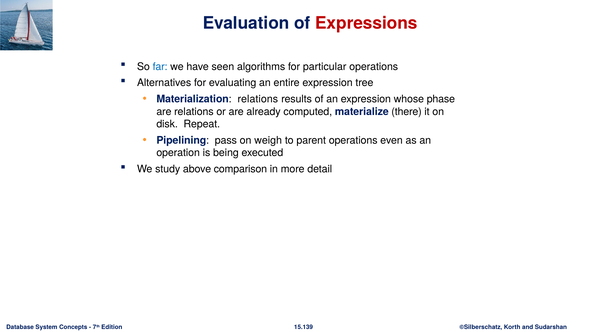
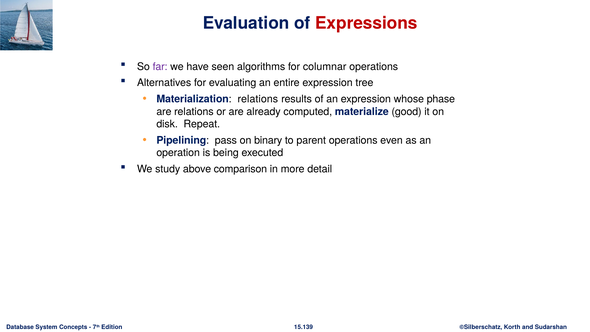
far colour: blue -> purple
particular: particular -> columnar
there: there -> good
weigh: weigh -> binary
